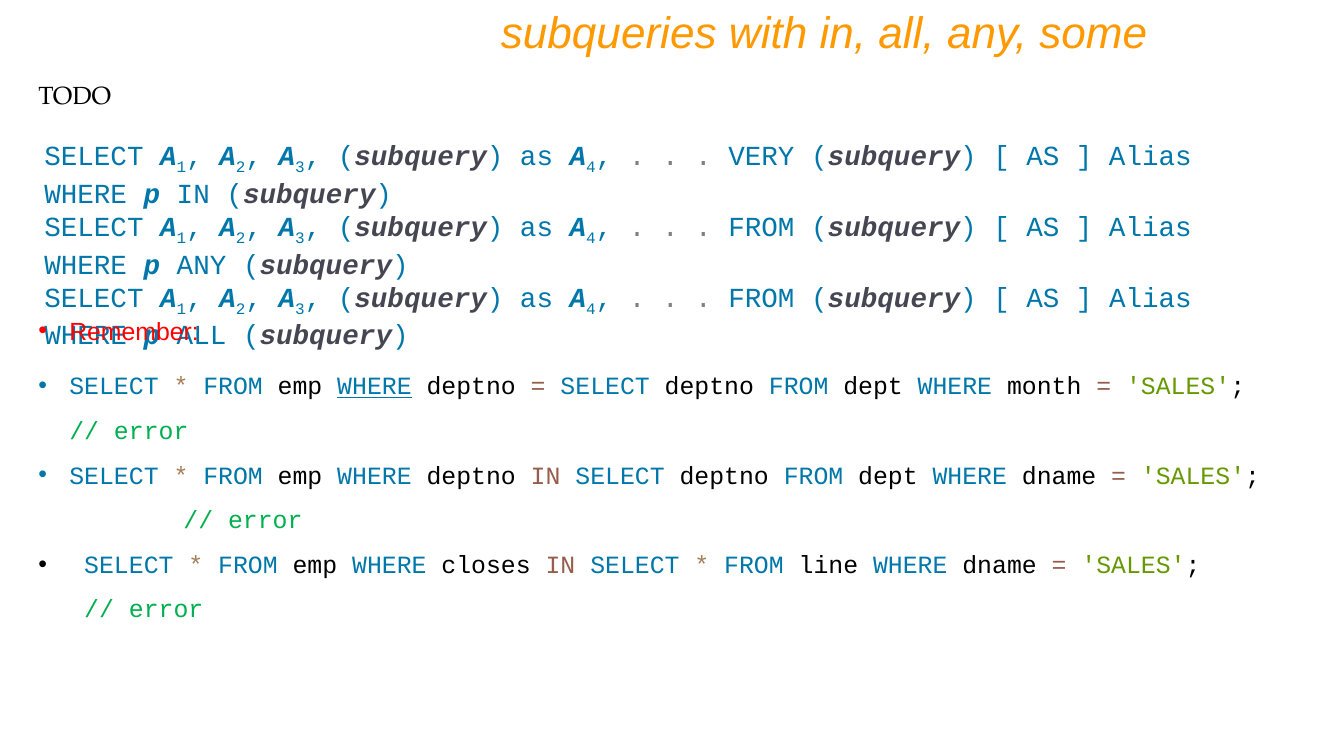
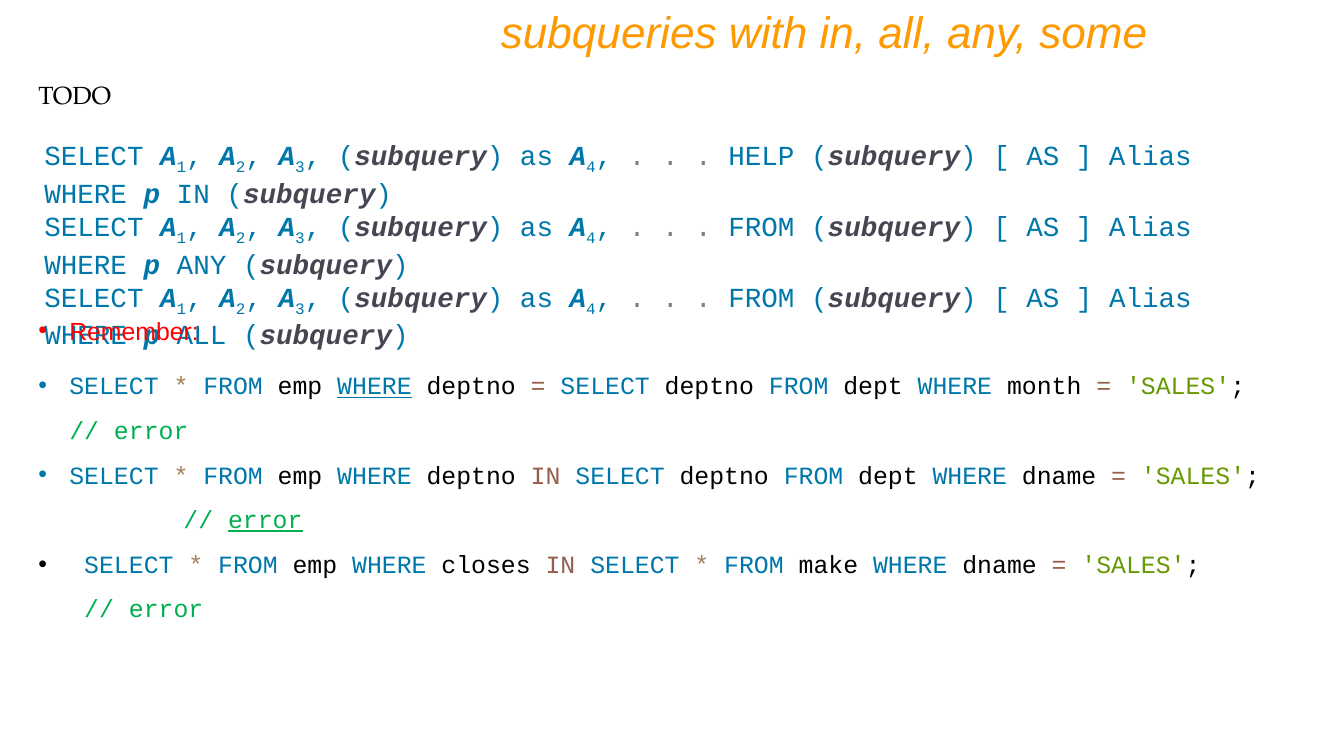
VERY: VERY -> HELP
error at (265, 521) underline: none -> present
line: line -> make
